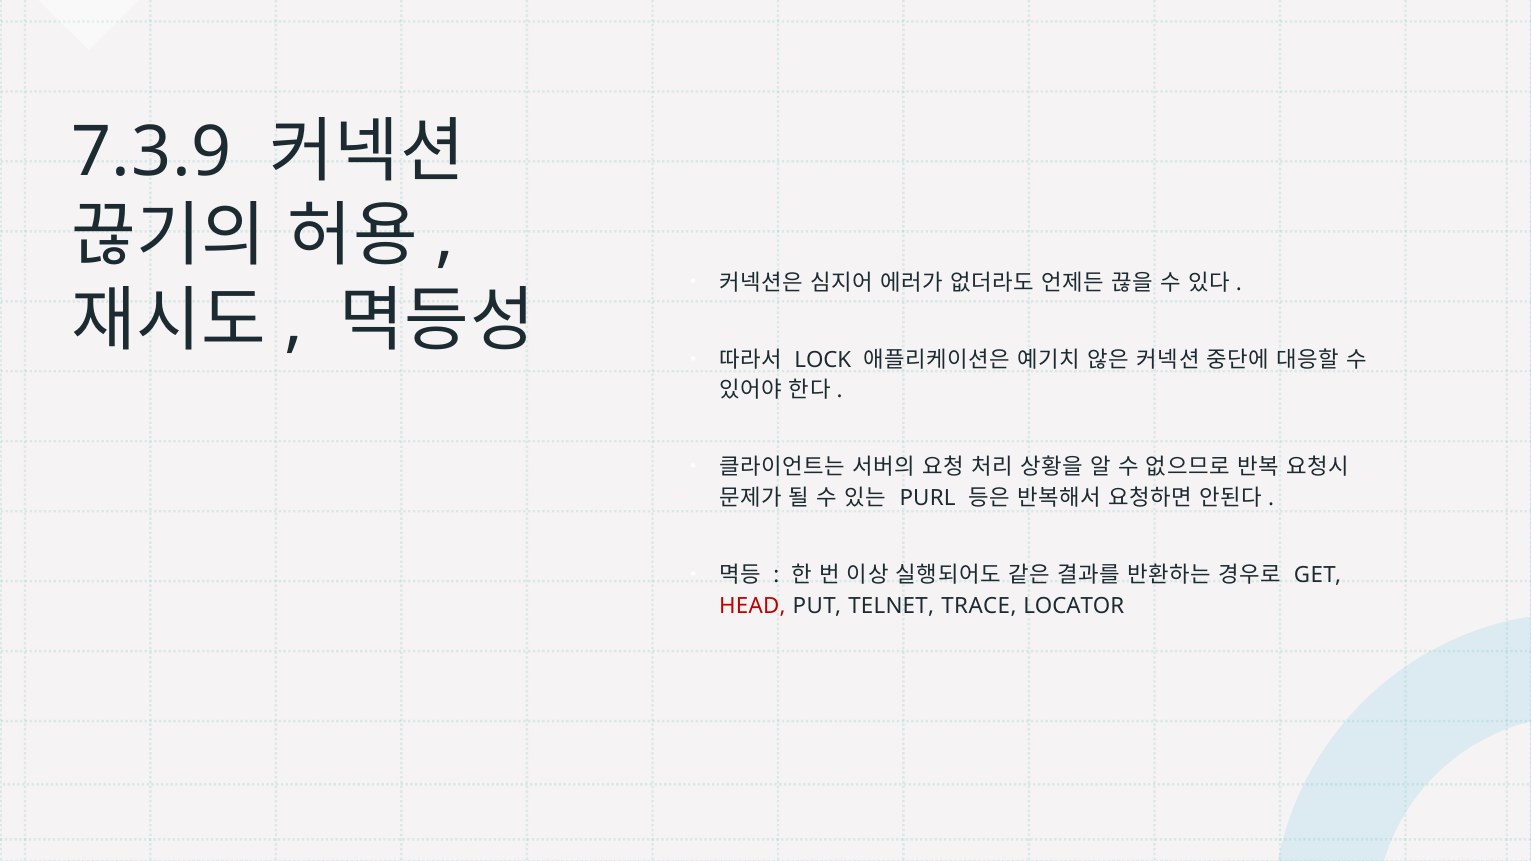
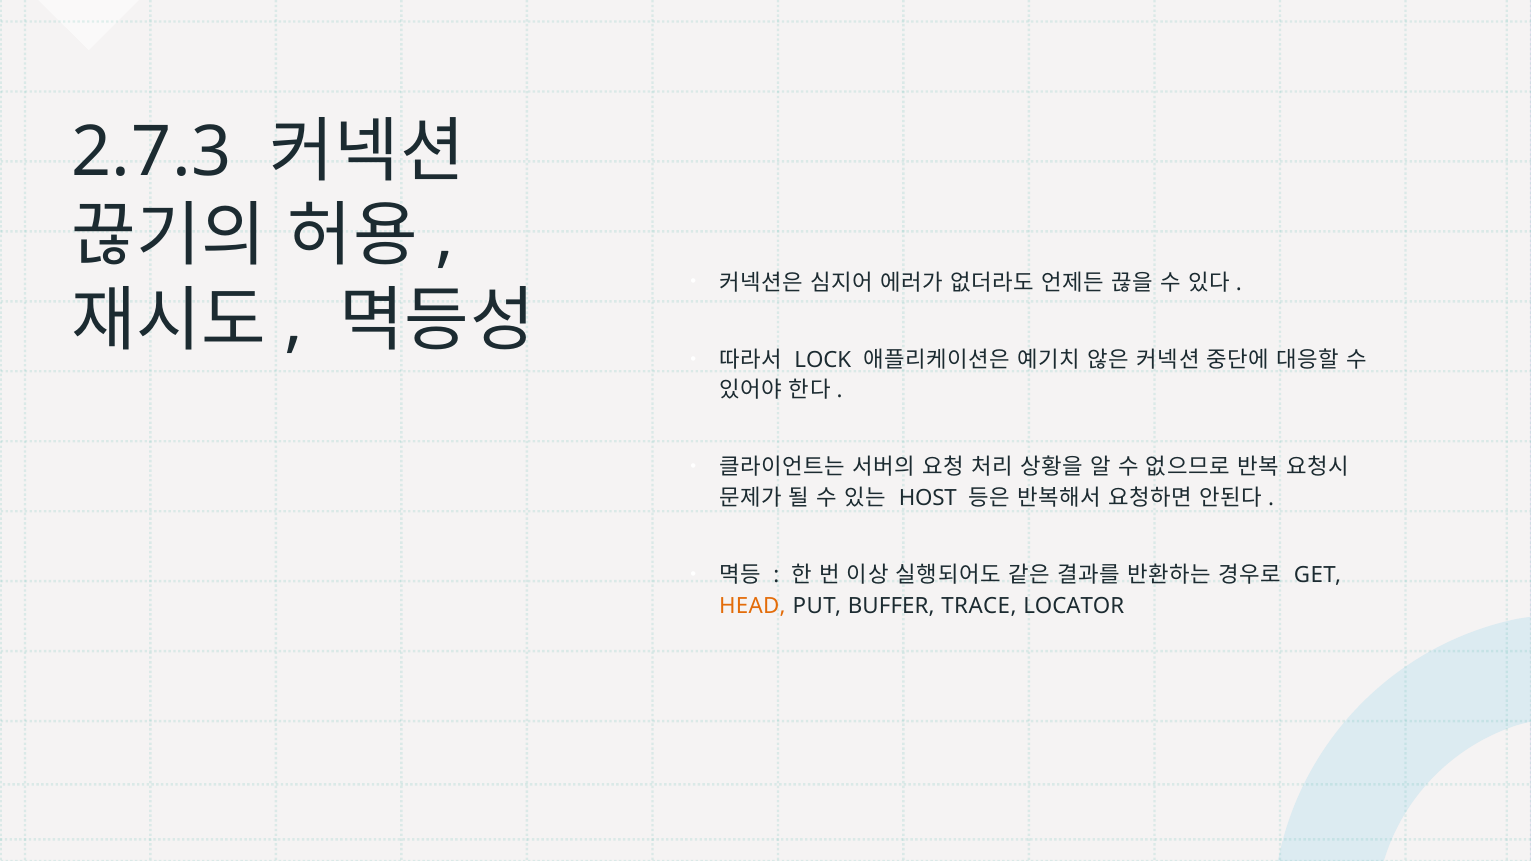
7.3.9: 7.3.9 -> 2.7.3
PURL: PURL -> HOST
HEAD colour: red -> orange
TELNET: TELNET -> BUFFER
